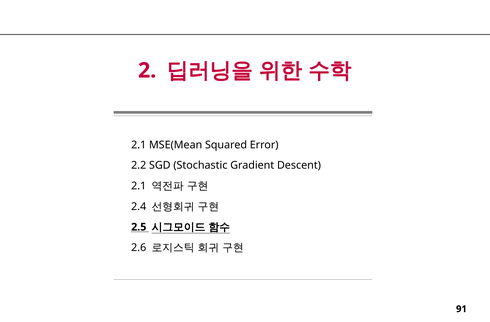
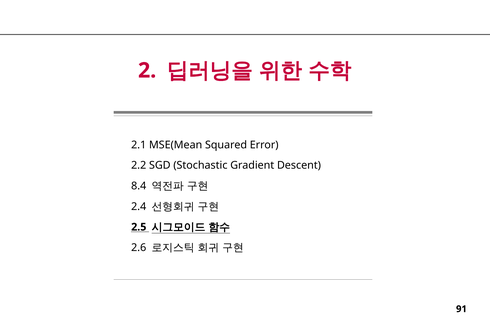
2.1 at (139, 186): 2.1 -> 8.4
